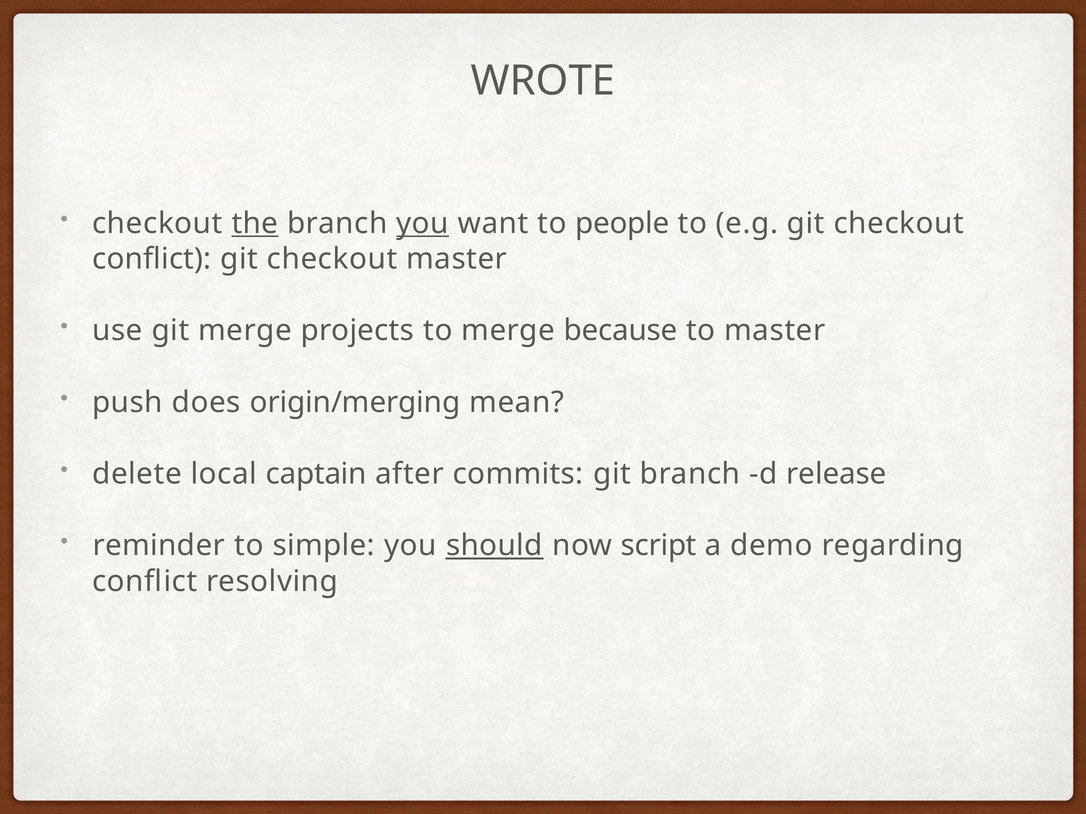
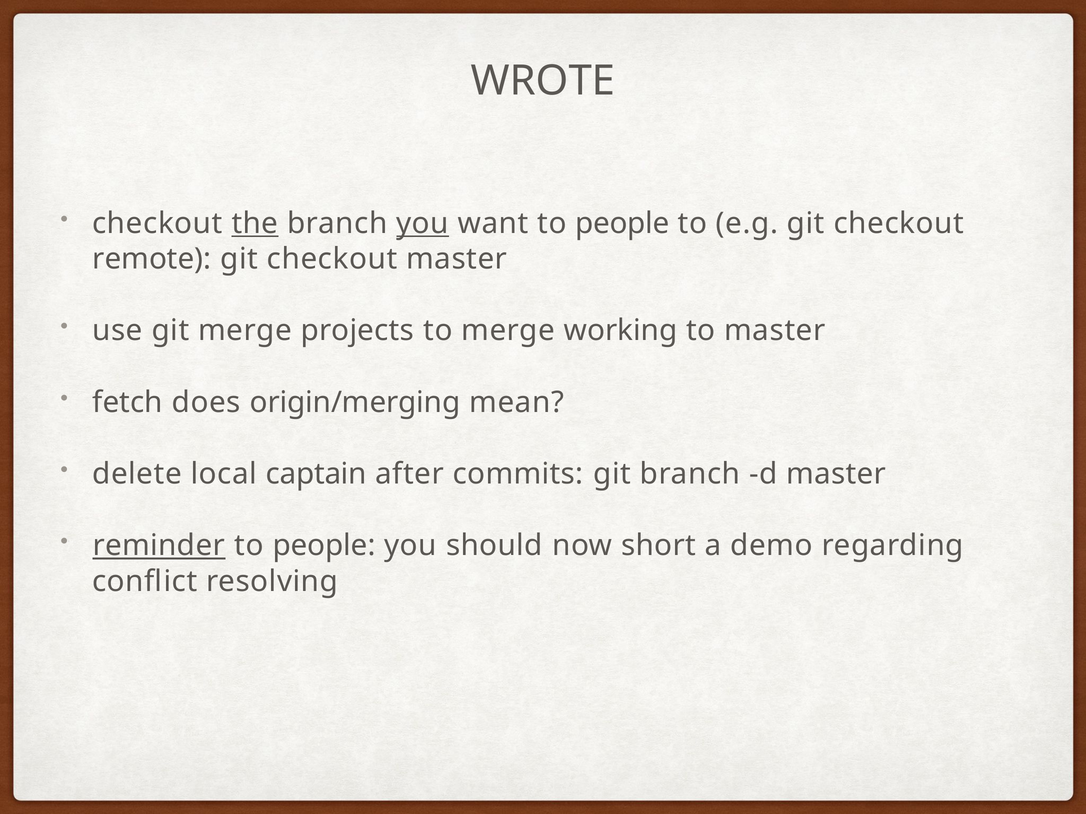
conflict at (152, 259): conflict -> remote
because: because -> working
push: push -> fetch
d release: release -> master
reminder underline: none -> present
simple at (324, 546): simple -> people
should underline: present -> none
script: script -> short
